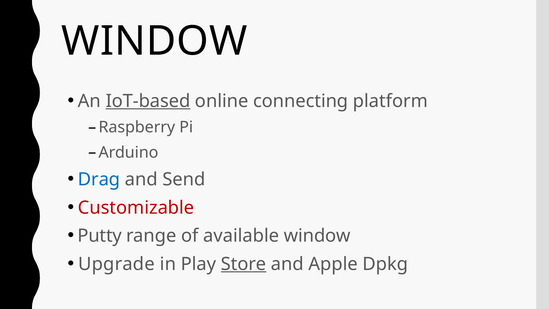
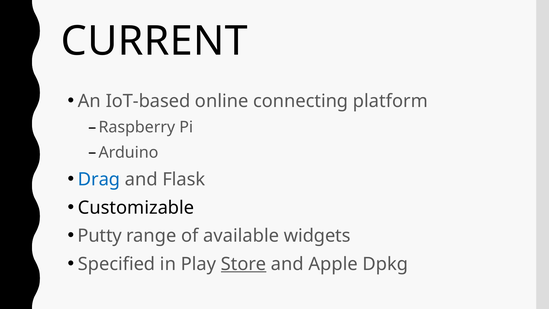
WINDOW at (154, 41): WINDOW -> CURRENT
IoT-based underline: present -> none
Send: Send -> Flask
Customizable colour: red -> black
available window: window -> widgets
Upgrade: Upgrade -> Specified
